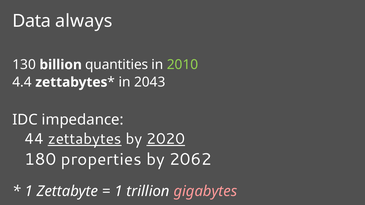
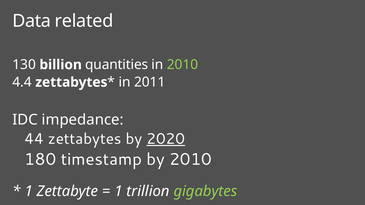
always: always -> related
2043: 2043 -> 2011
zettabytes at (85, 139) underline: present -> none
properties: properties -> timestamp
by 2062: 2062 -> 2010
gigabytes colour: pink -> light green
